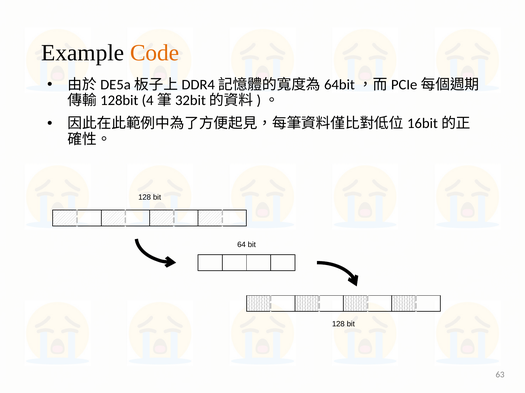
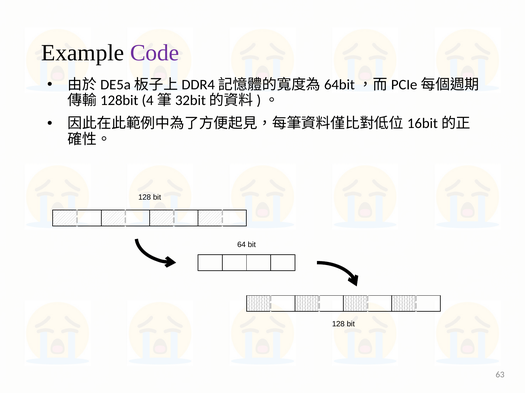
Code colour: orange -> purple
